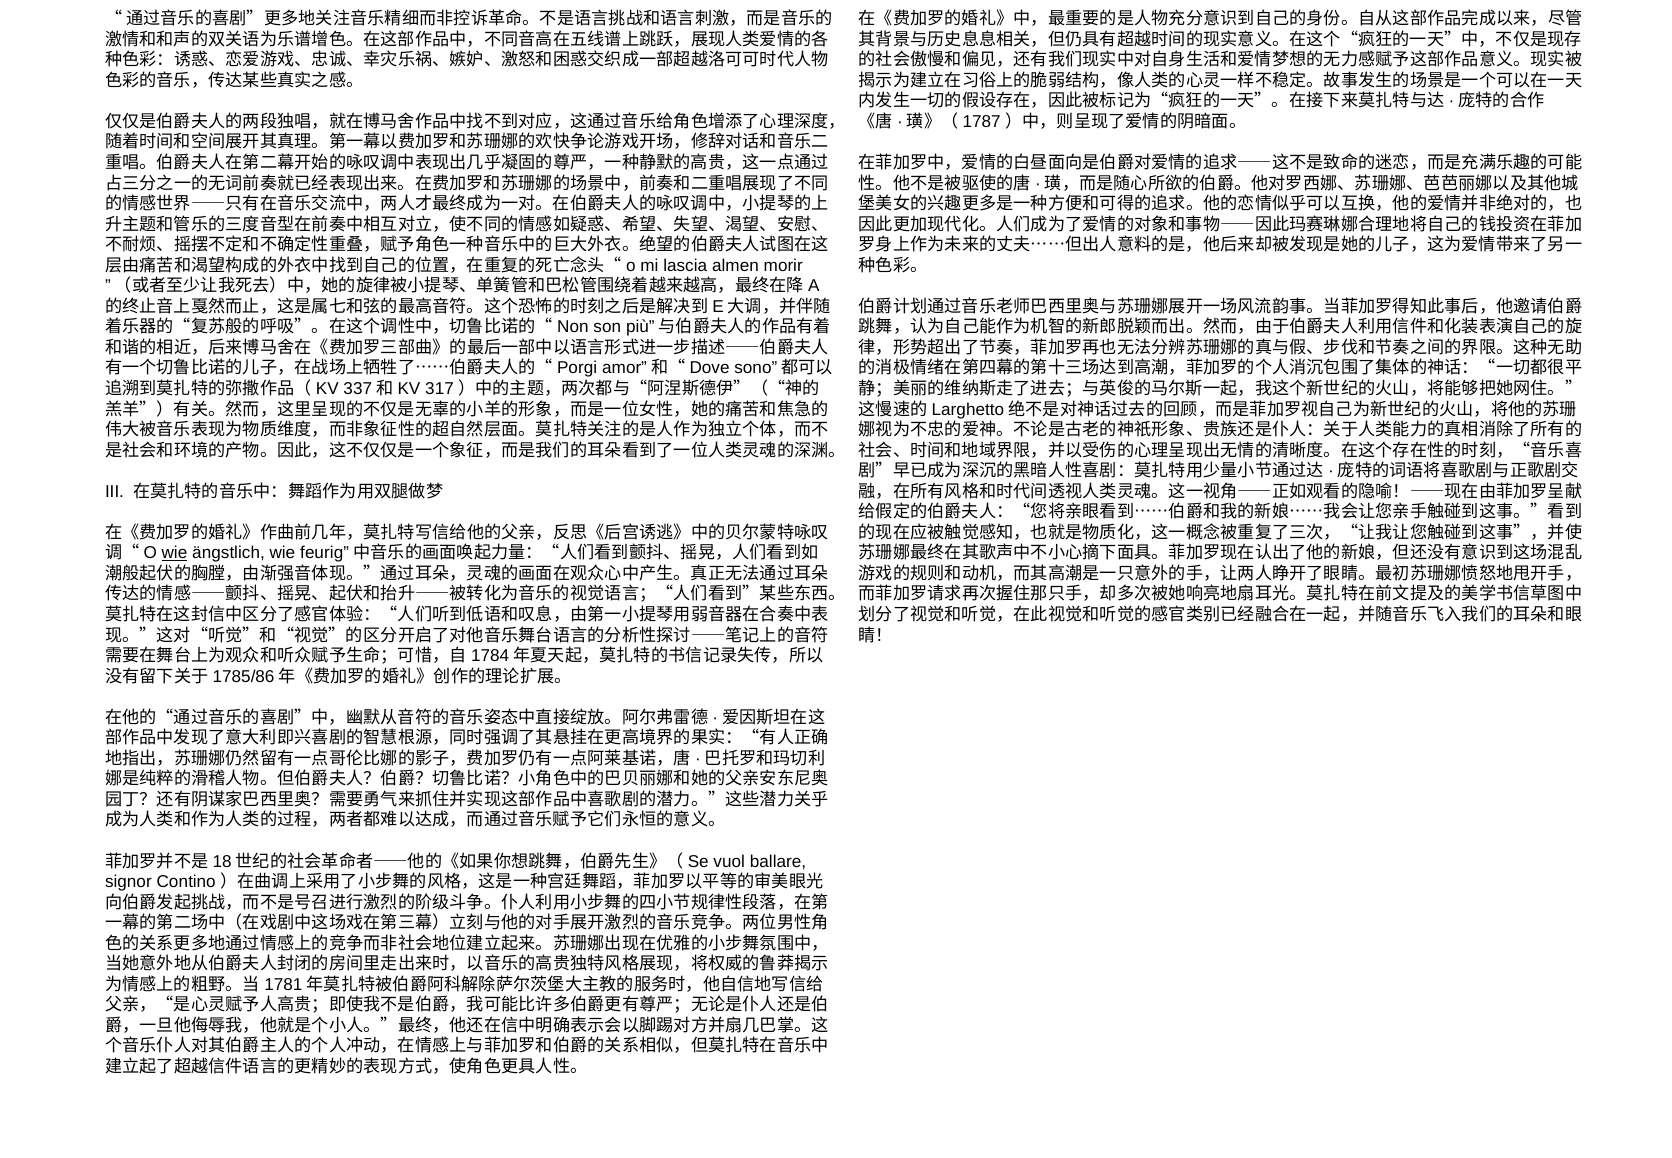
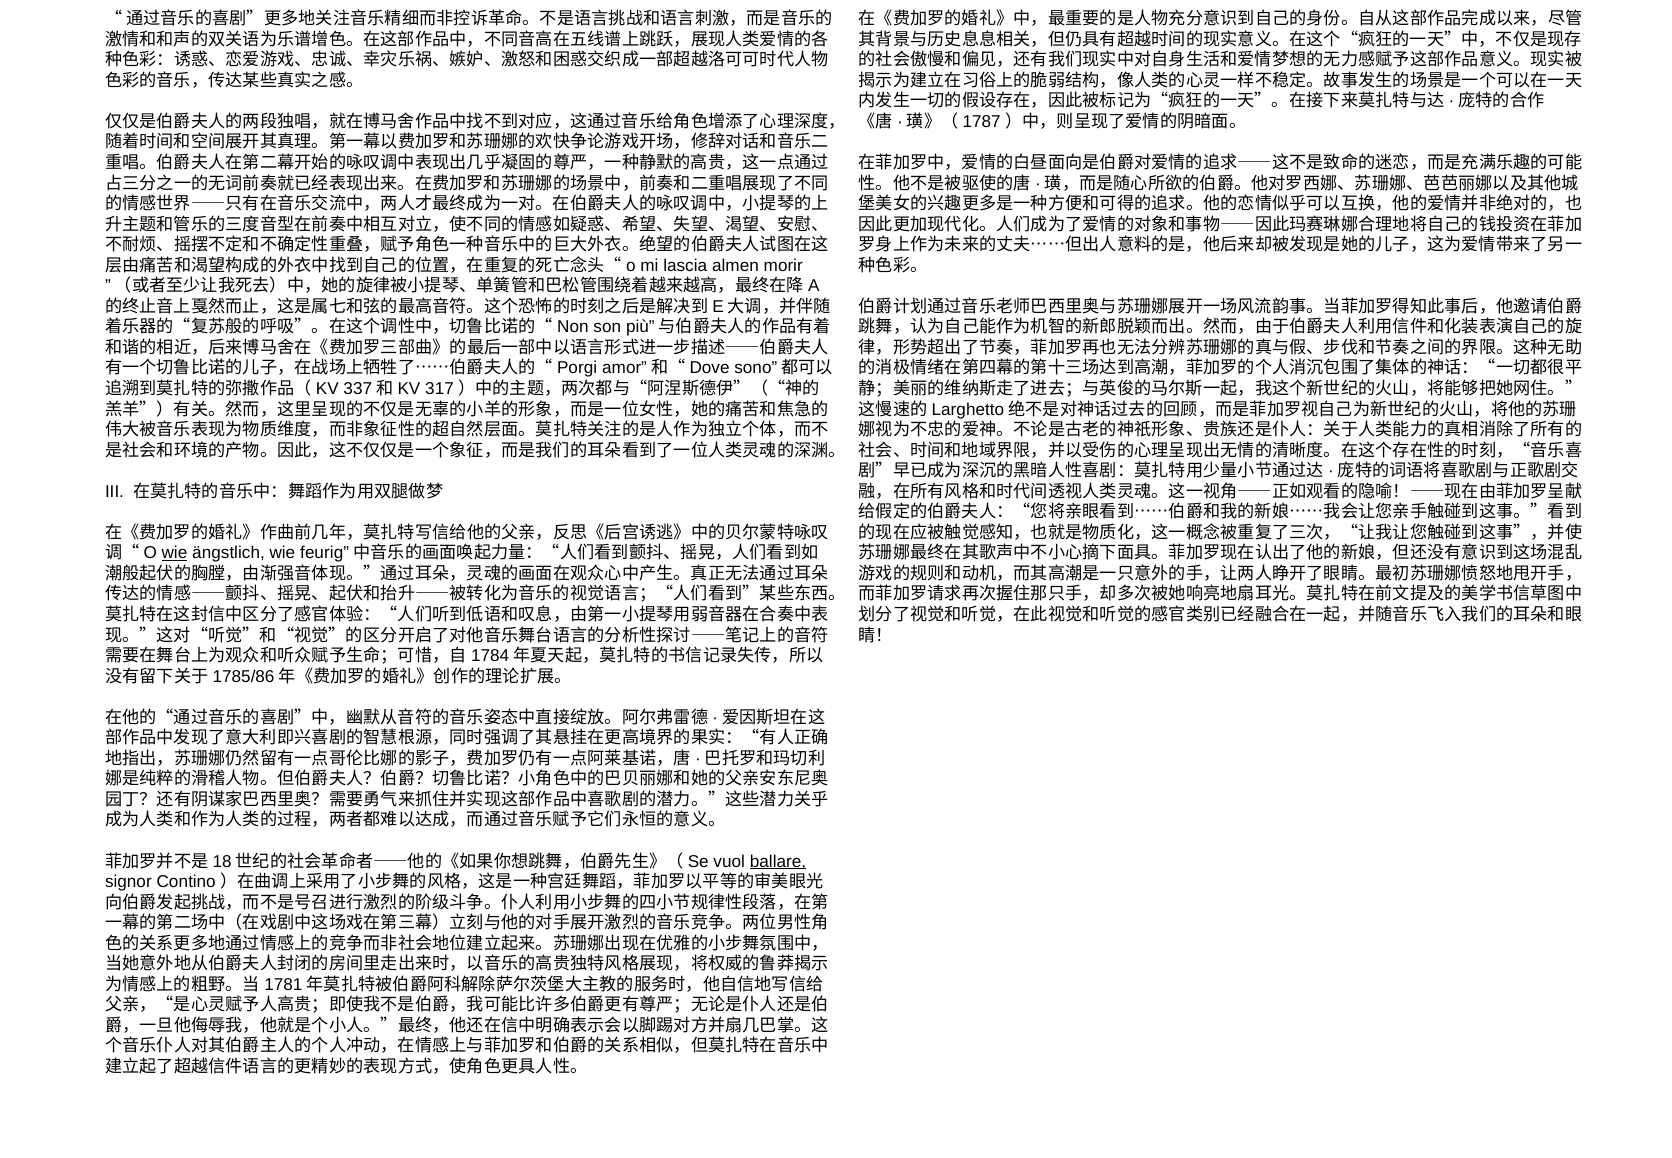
ballare underline: none -> present
